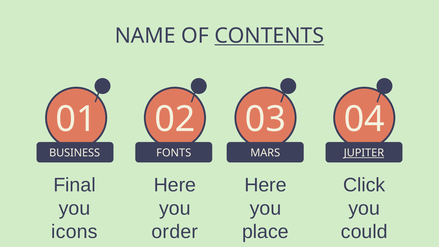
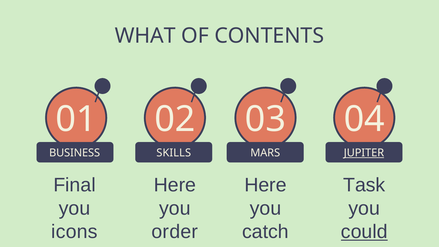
NAME: NAME -> WHAT
CONTENTS underline: present -> none
FONTS: FONTS -> SKILLS
Click: Click -> Task
place: place -> catch
could underline: none -> present
